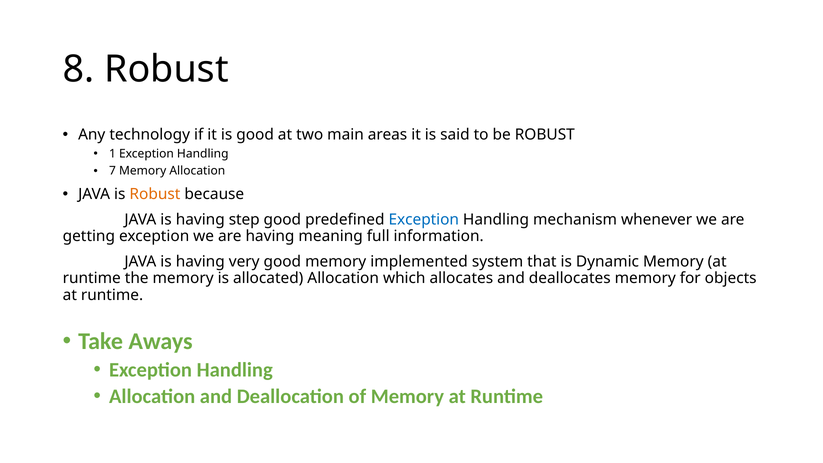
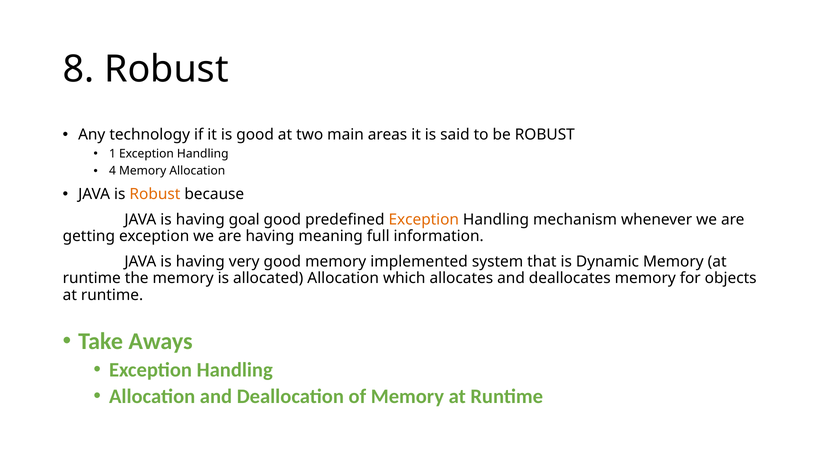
7: 7 -> 4
step: step -> goal
Exception at (424, 220) colour: blue -> orange
